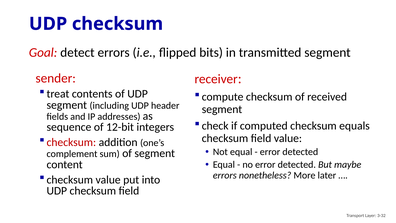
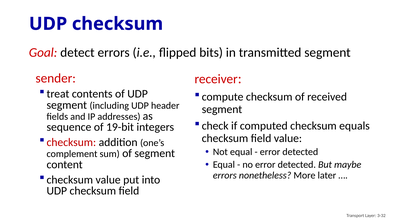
12-bit: 12-bit -> 19-bit
